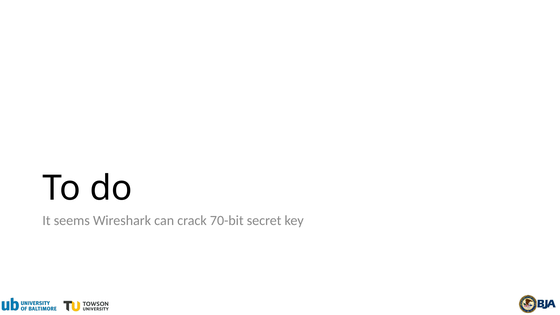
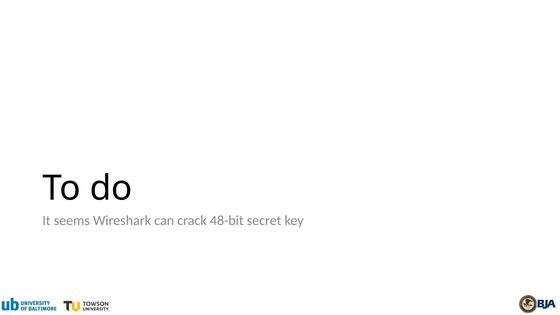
70-bit: 70-bit -> 48-bit
